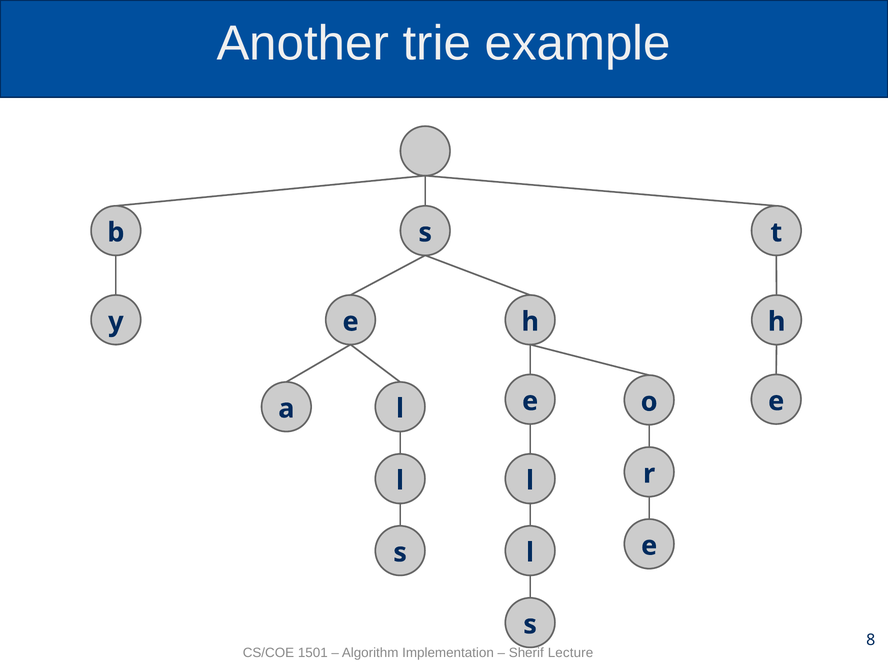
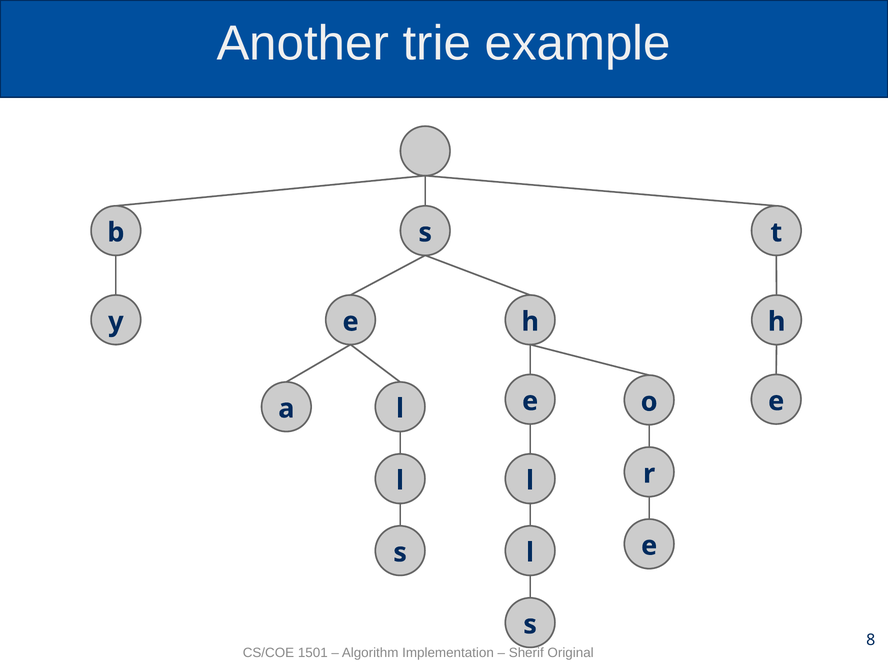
Lecture: Lecture -> Original
